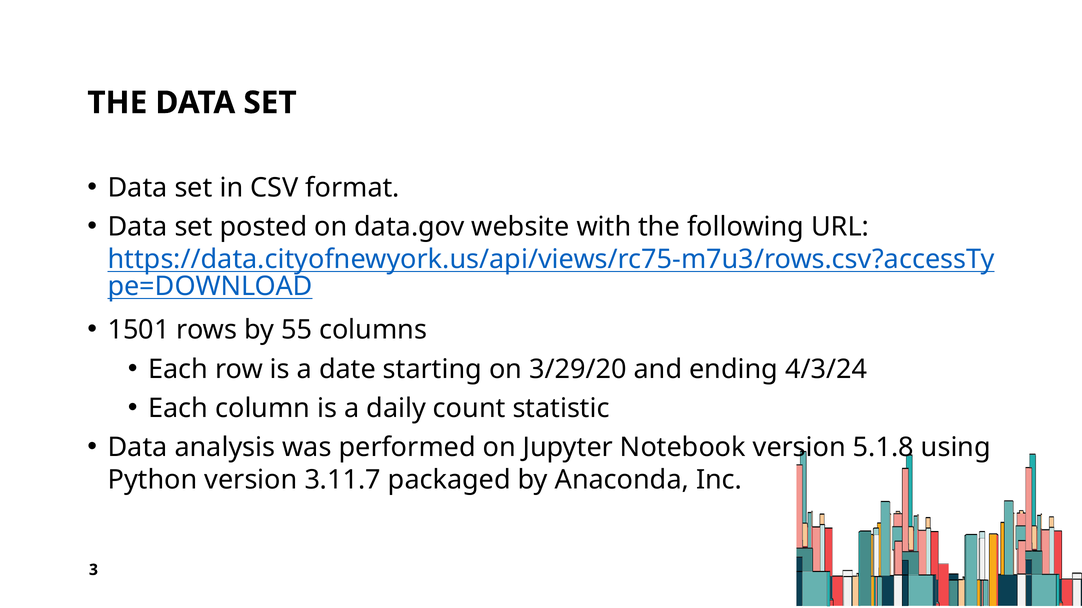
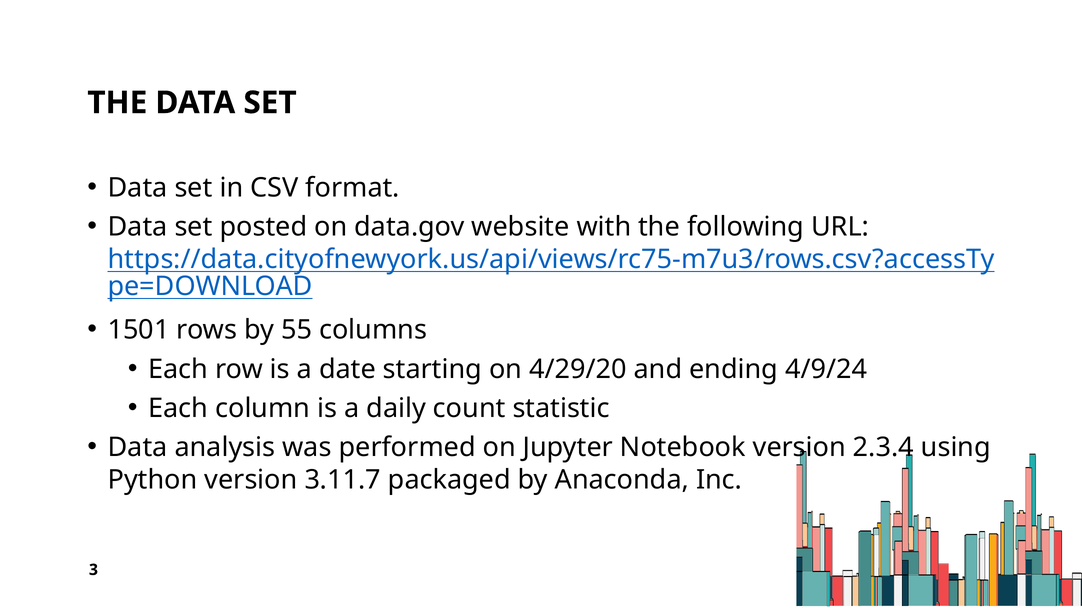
3/29/20: 3/29/20 -> 4/29/20
4/3/24: 4/3/24 -> 4/9/24
5.1.8: 5.1.8 -> 2.3.4
